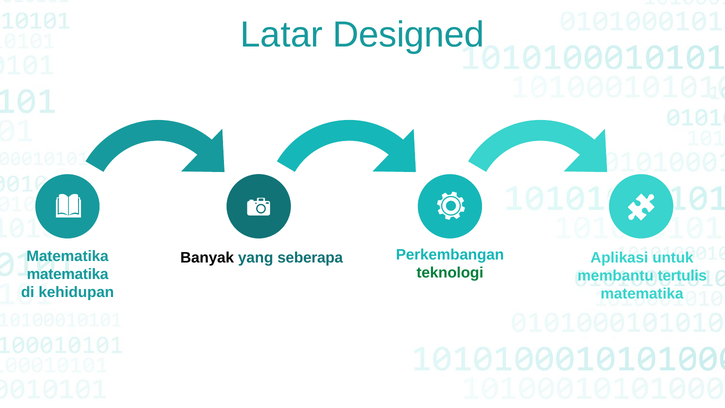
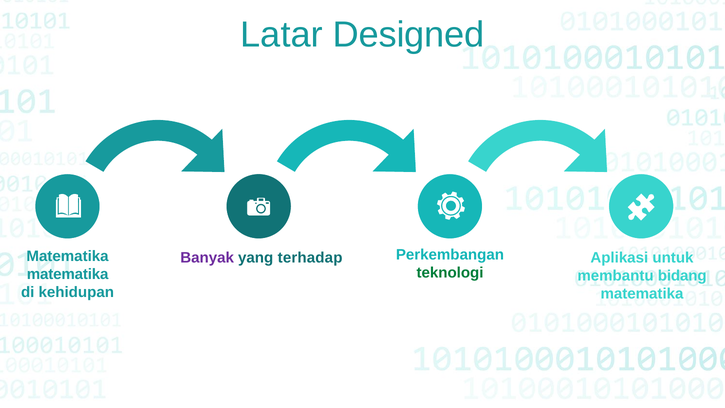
Banyak colour: black -> purple
seberapa: seberapa -> terhadap
tertulis: tertulis -> bidang
